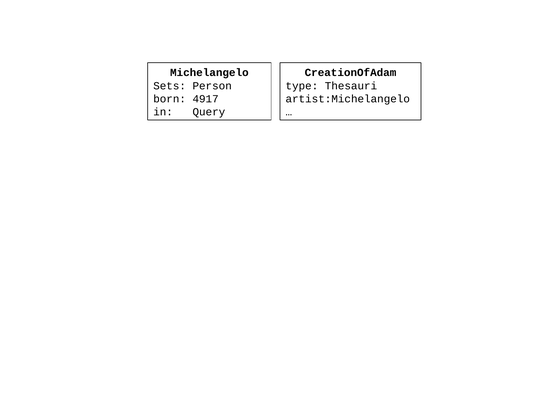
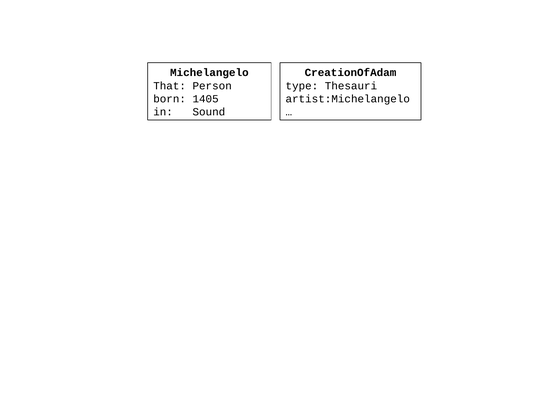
Sets: Sets -> That
4917: 4917 -> 1405
Query: Query -> Sound
